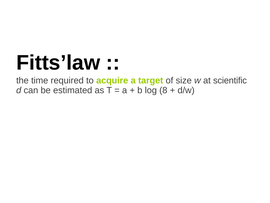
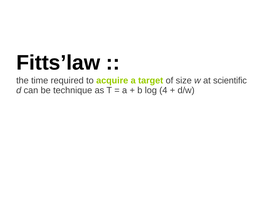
estimated: estimated -> technique
8: 8 -> 4
